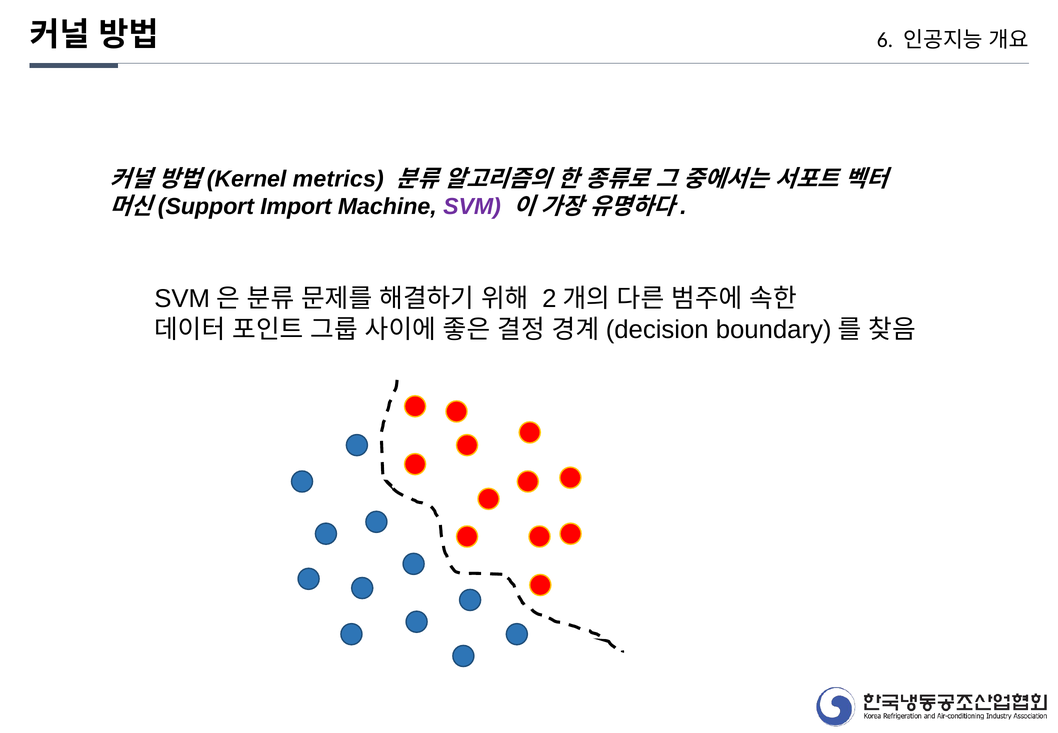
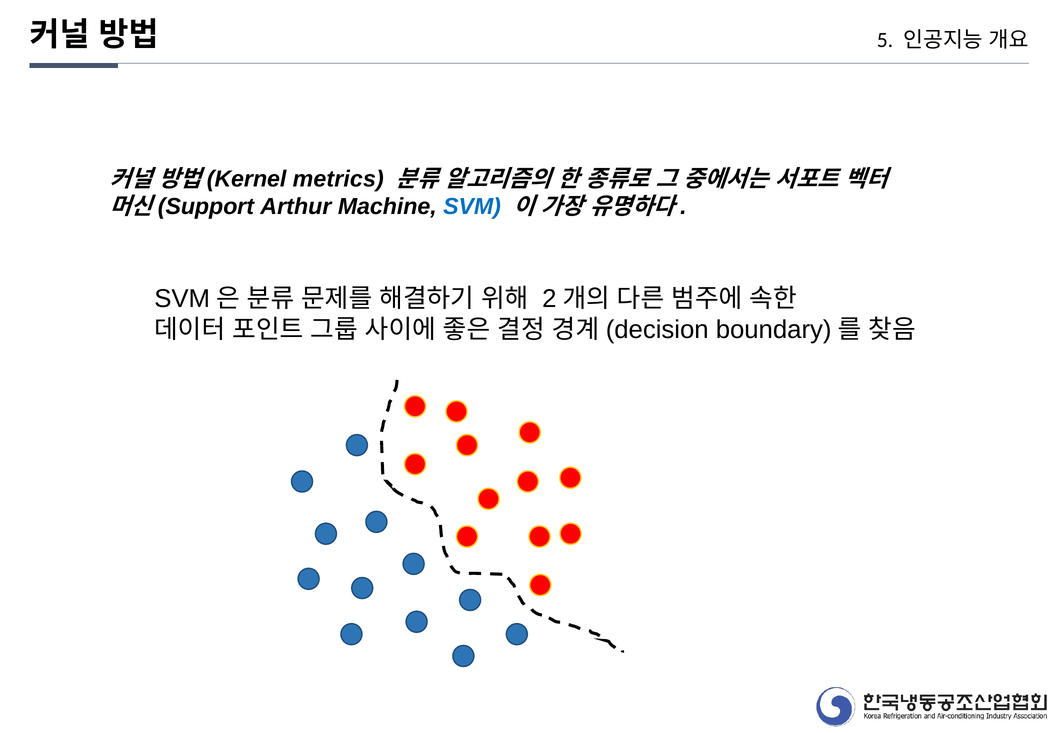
6: 6 -> 5
Import: Import -> Arthur
SVM colour: purple -> blue
